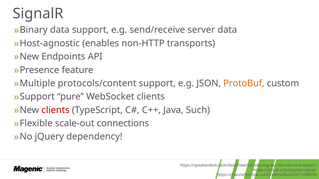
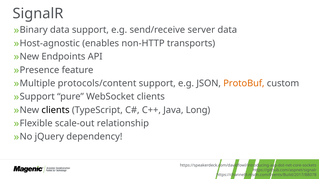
clients at (56, 110) colour: red -> black
Such: Such -> Long
connections: connections -> relationship
